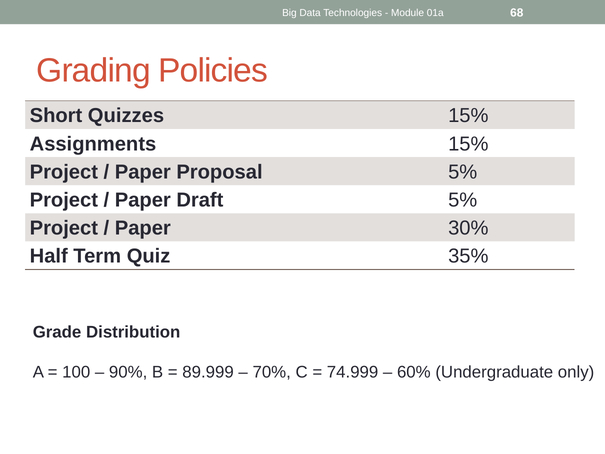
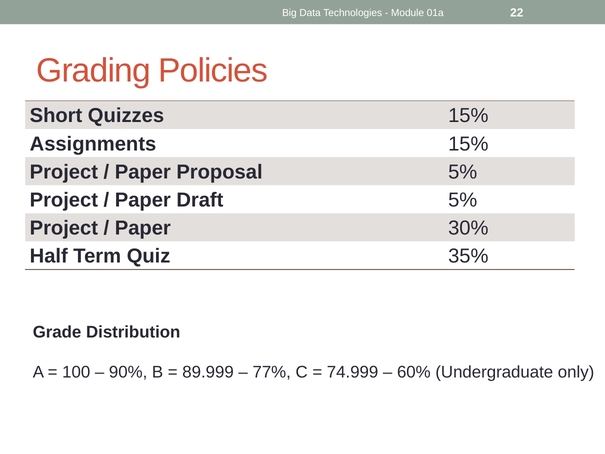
68: 68 -> 22
70%: 70% -> 77%
